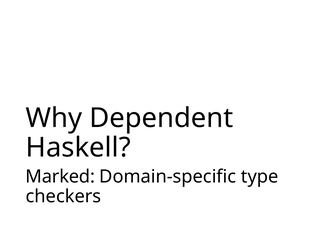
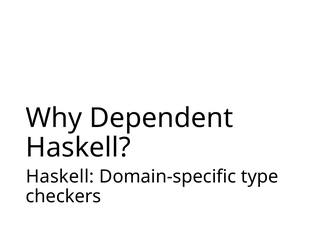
Marked at (60, 177): Marked -> Haskell
